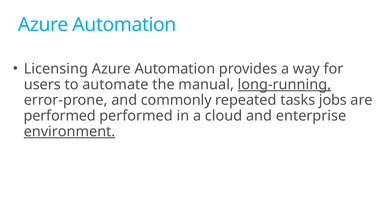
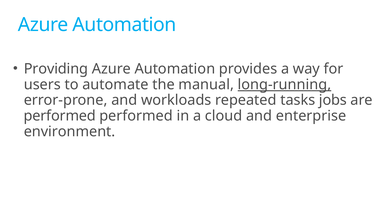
Licensing: Licensing -> Providing
commonly: commonly -> workloads
environment underline: present -> none
